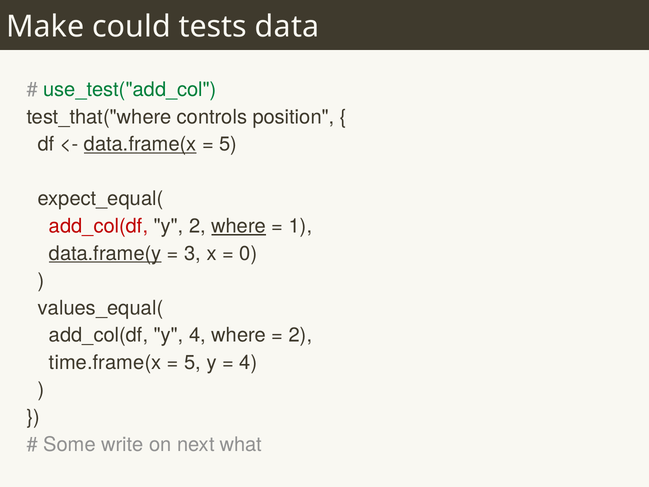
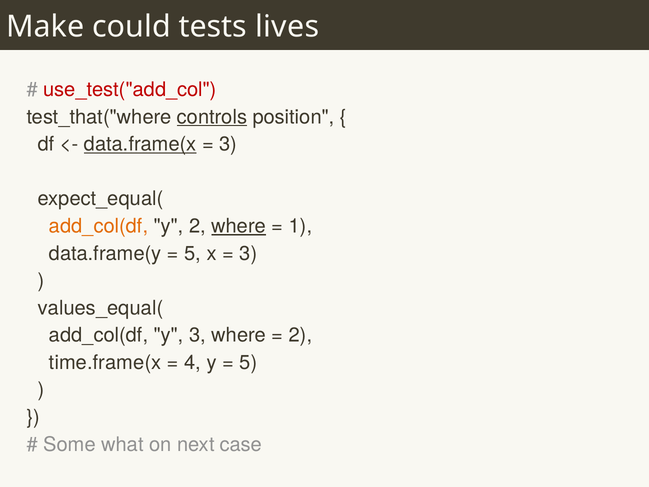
data: data -> lives
use_test("add_col colour: green -> red
controls underline: none -> present
5 at (228, 144): 5 -> 3
add_col(df at (99, 226) colour: red -> orange
data.frame(y underline: present -> none
3 at (193, 253): 3 -> 5
0 at (248, 253): 0 -> 3
y 4: 4 -> 3
5 at (193, 362): 5 -> 4
4 at (248, 362): 4 -> 5
write: write -> what
what: what -> case
